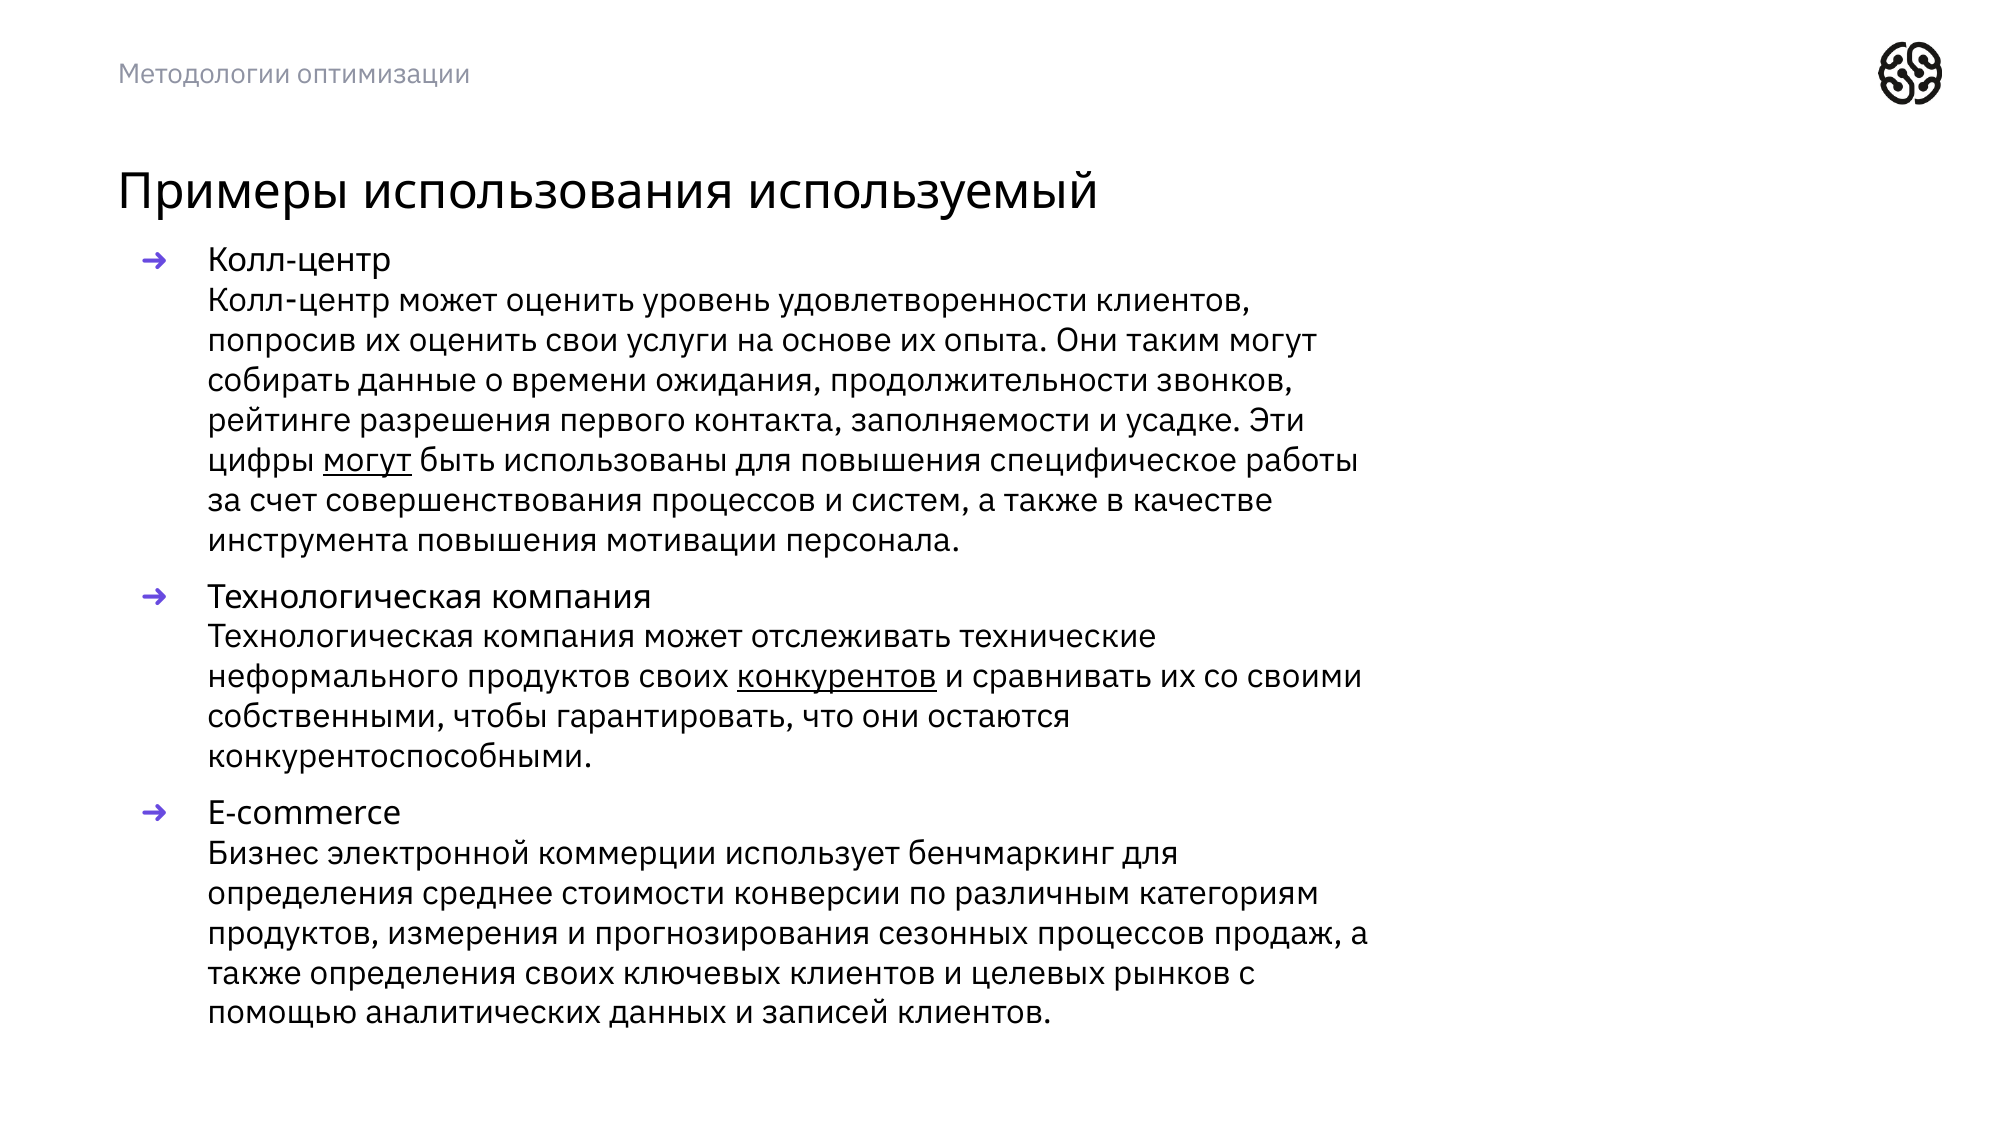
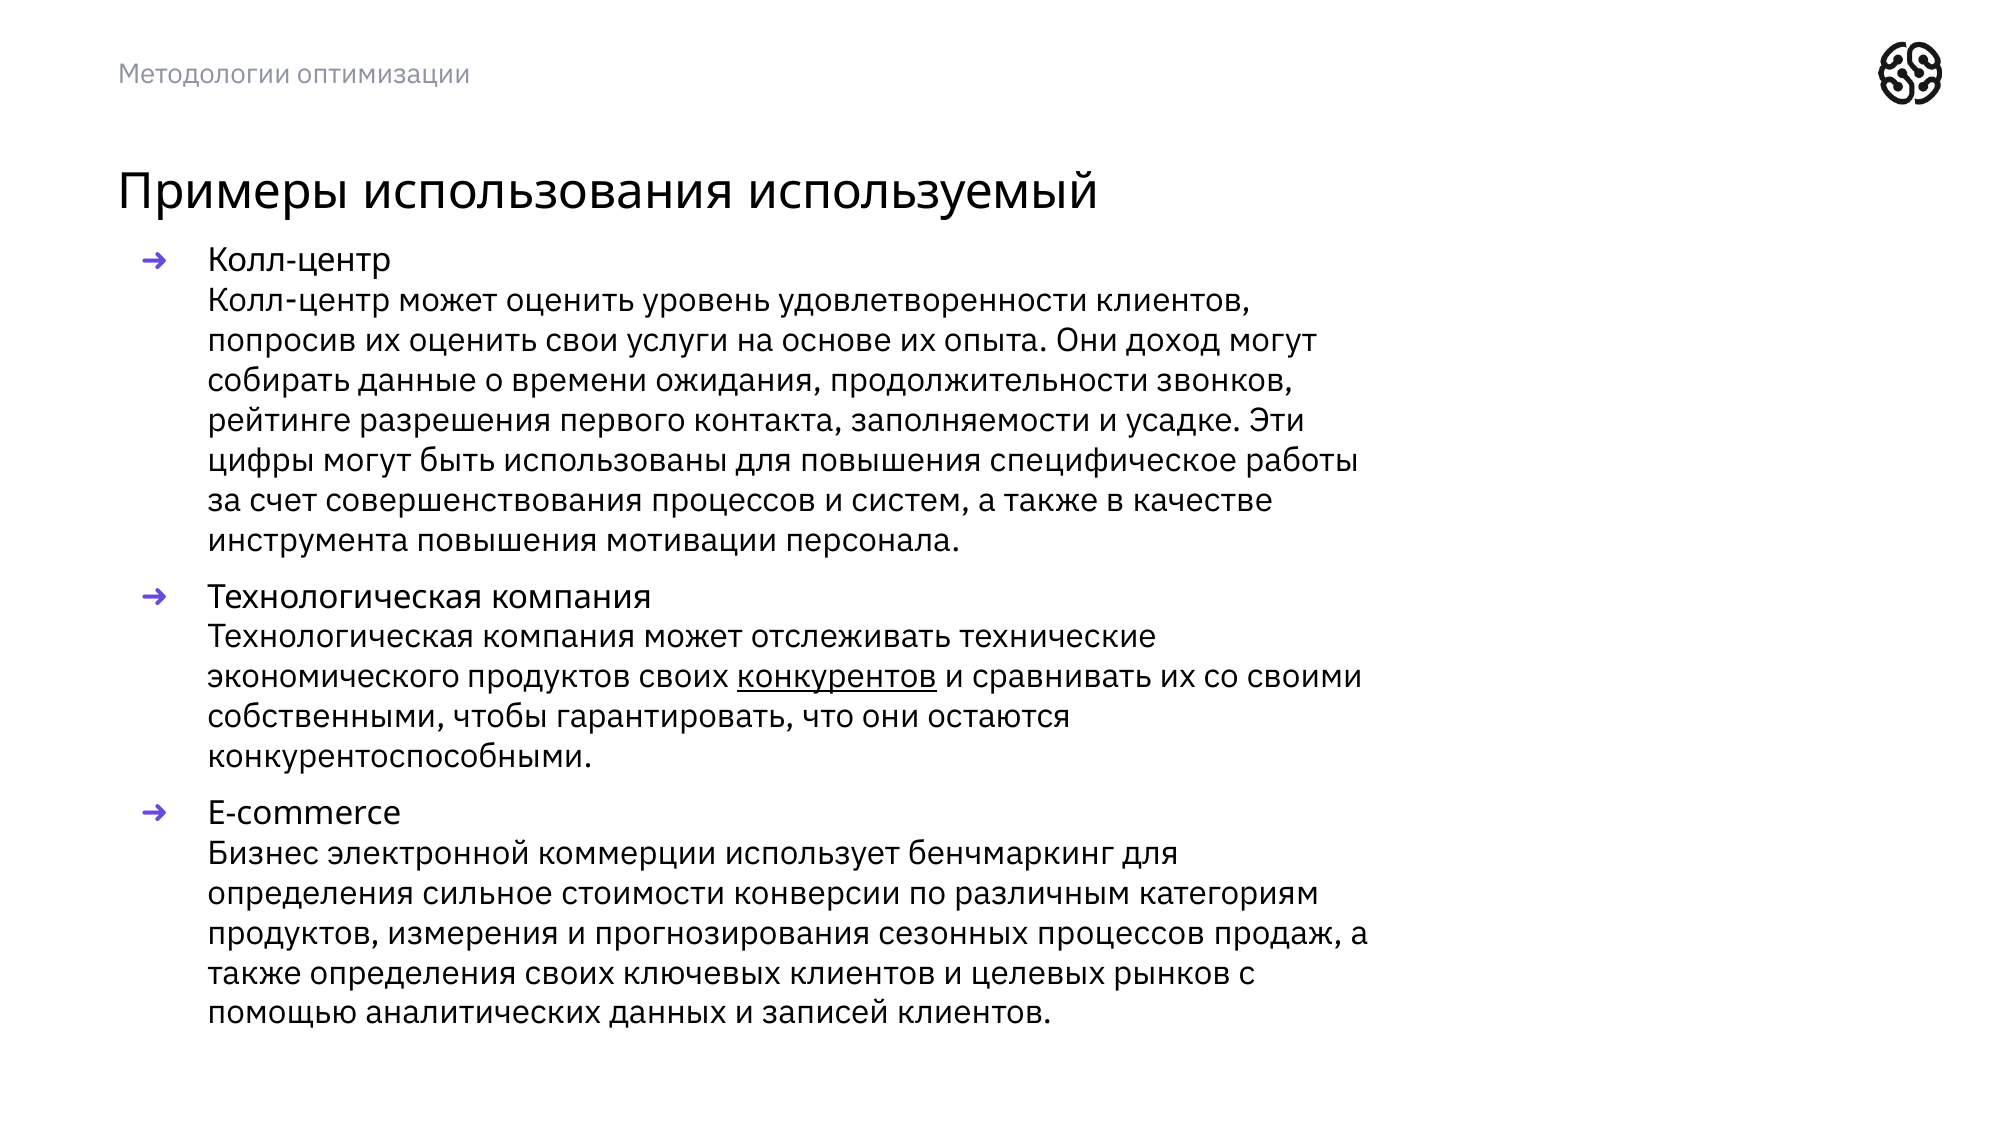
таким: таким -> доход
могут at (367, 461) underline: present -> none
неформального: неформального -> экономического
среднее: среднее -> сильное
